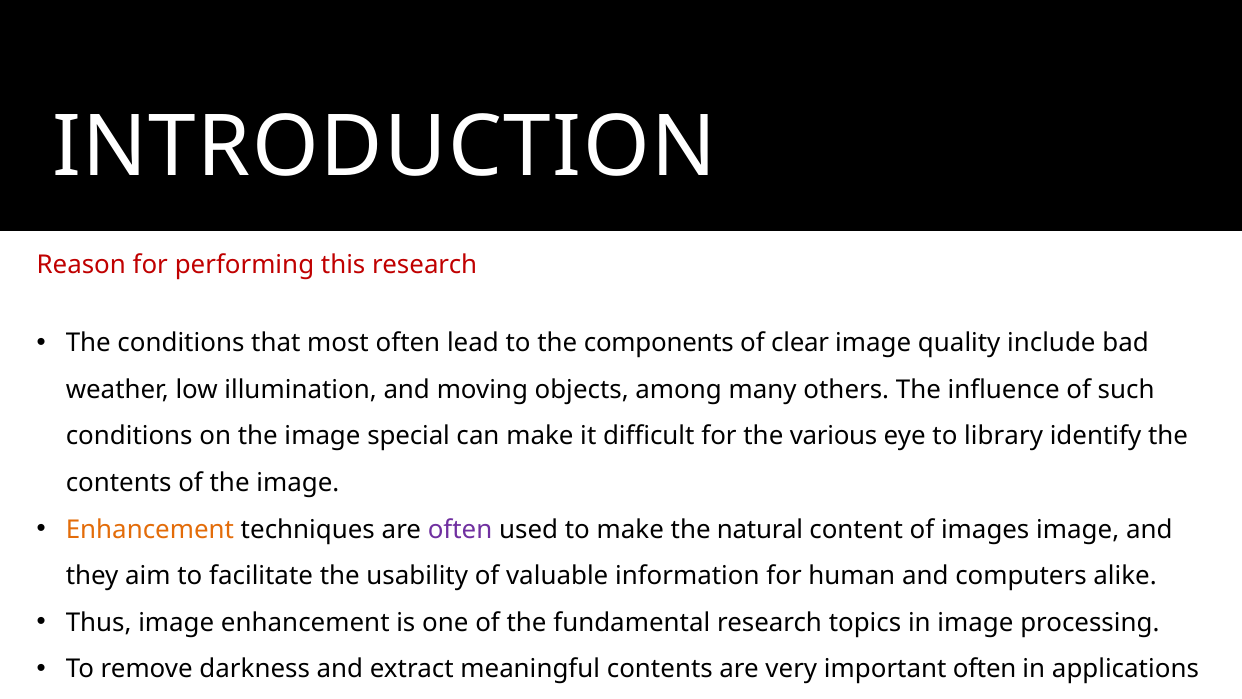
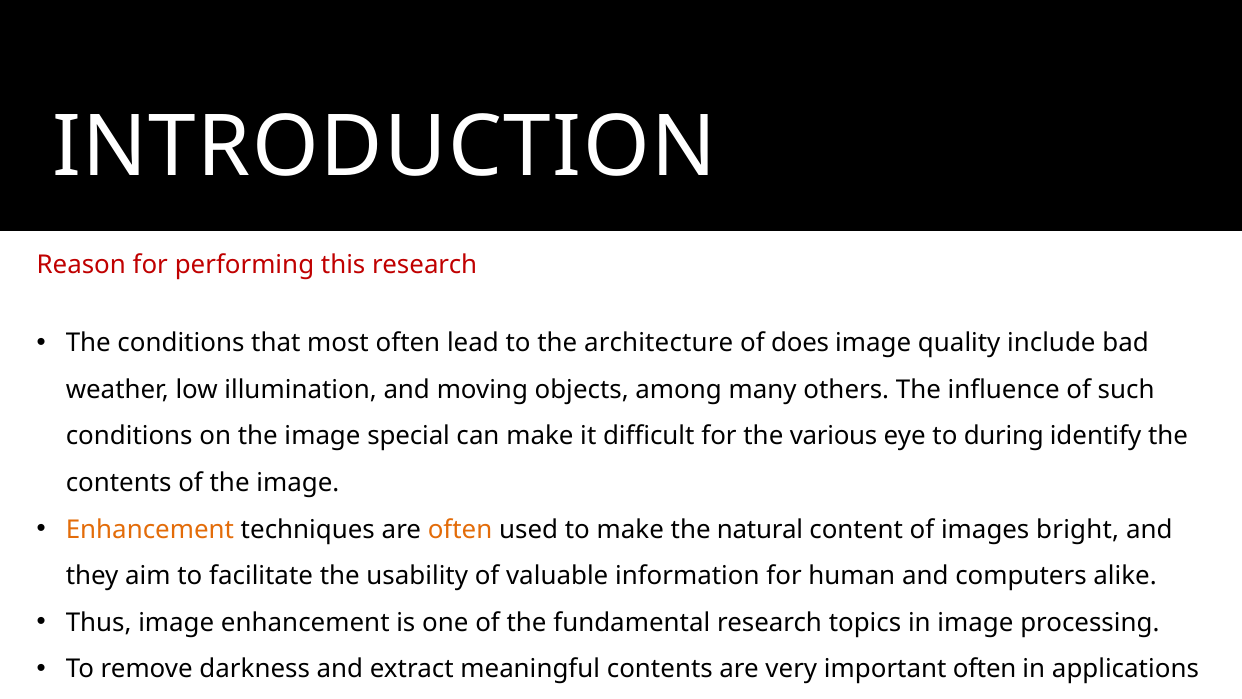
components: components -> architecture
clear: clear -> does
library: library -> during
often at (460, 529) colour: purple -> orange
images image: image -> bright
